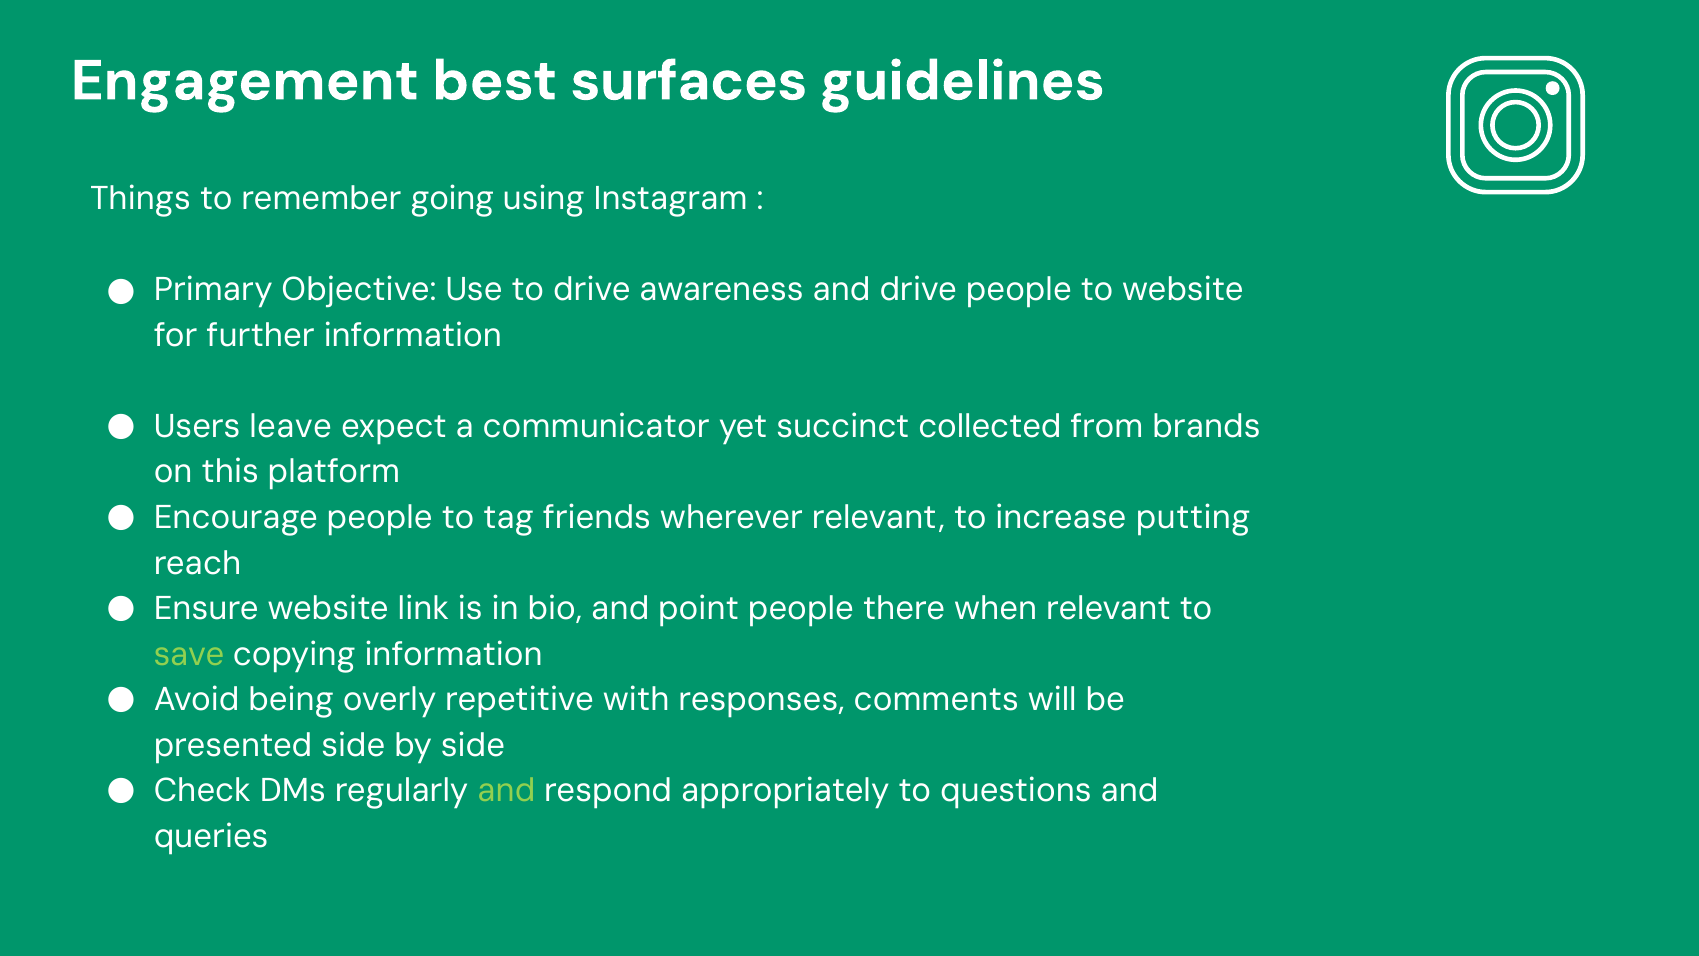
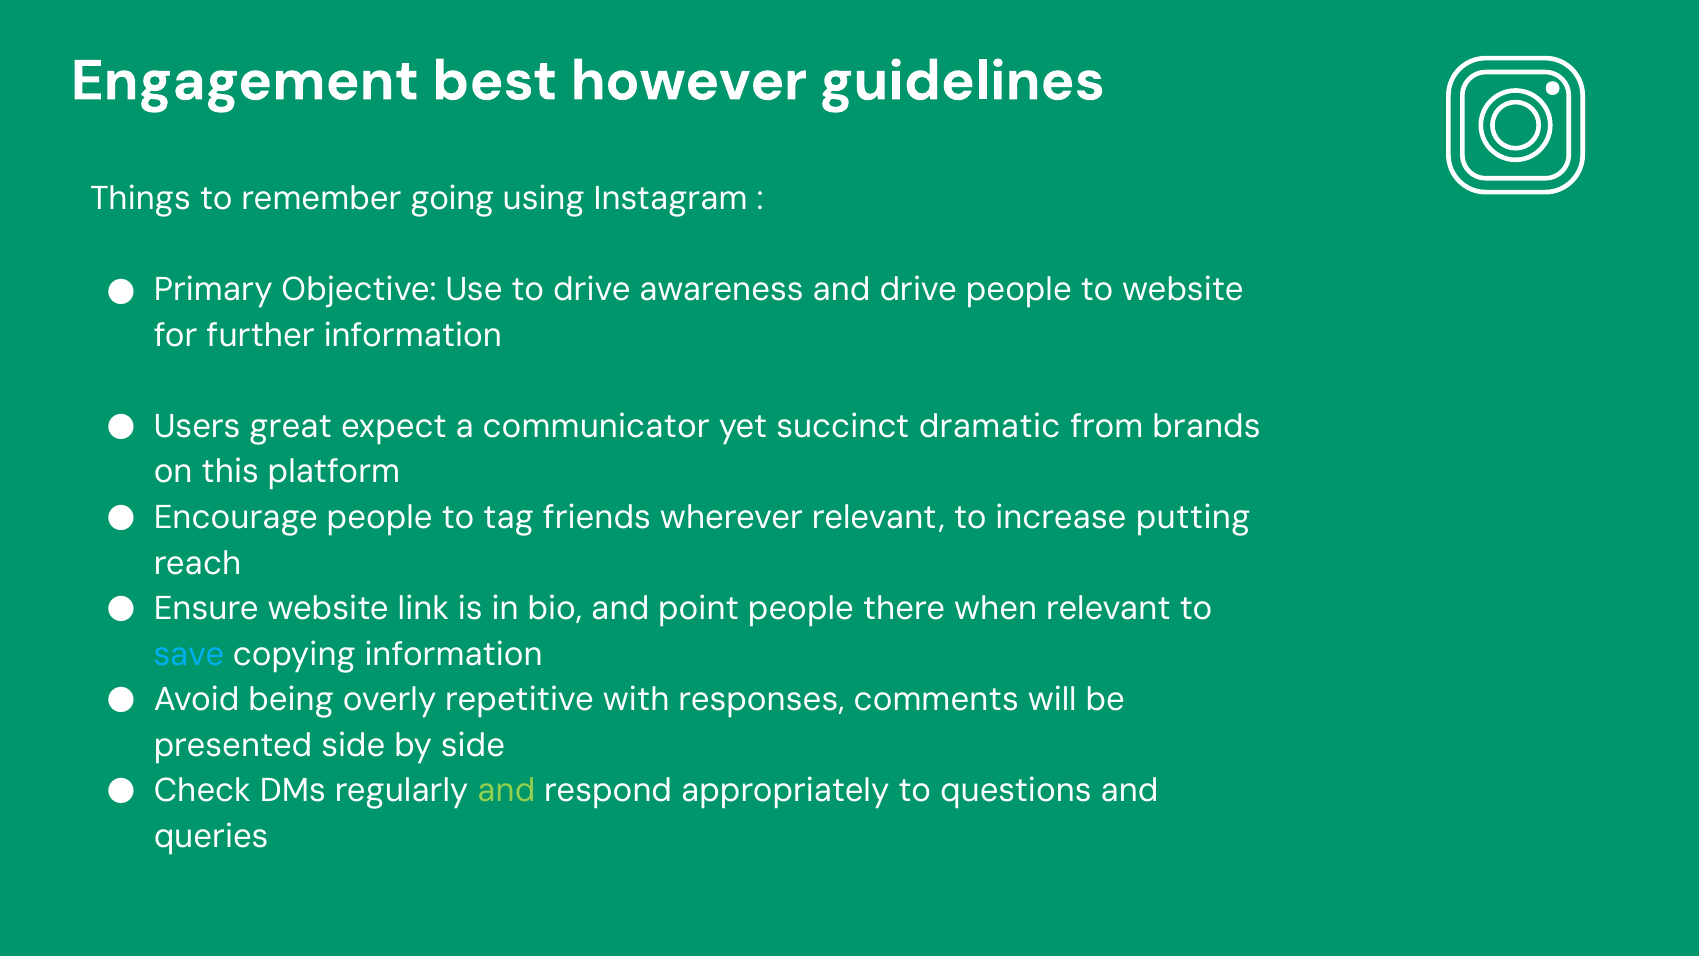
surfaces: surfaces -> however
leave: leave -> great
collected: collected -> dramatic
save colour: light green -> light blue
